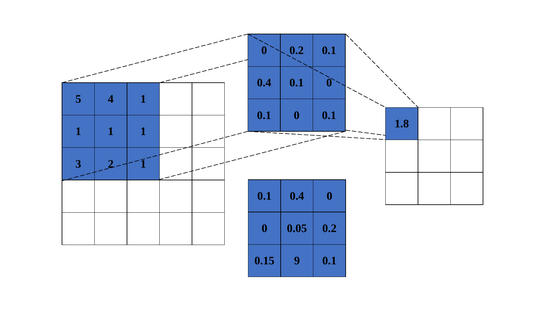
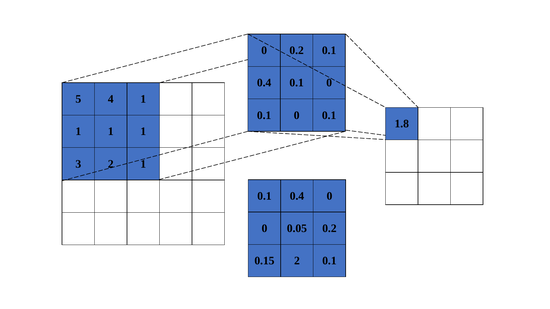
0.15 9: 9 -> 2
